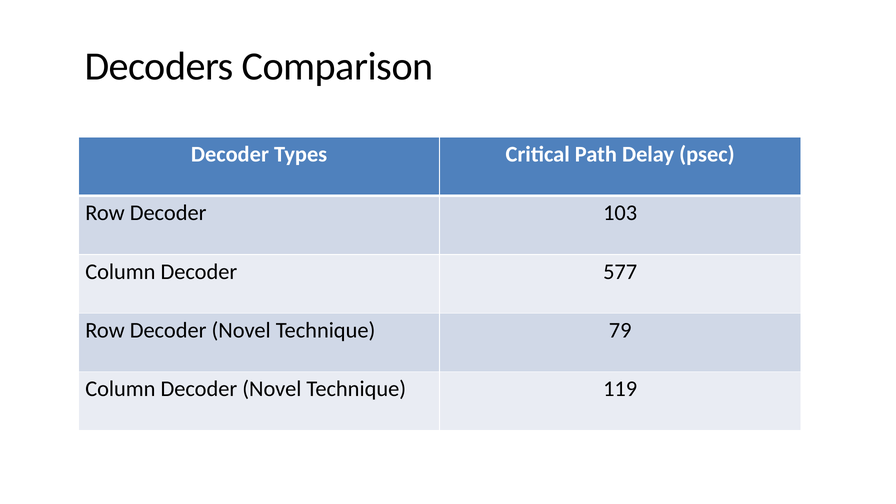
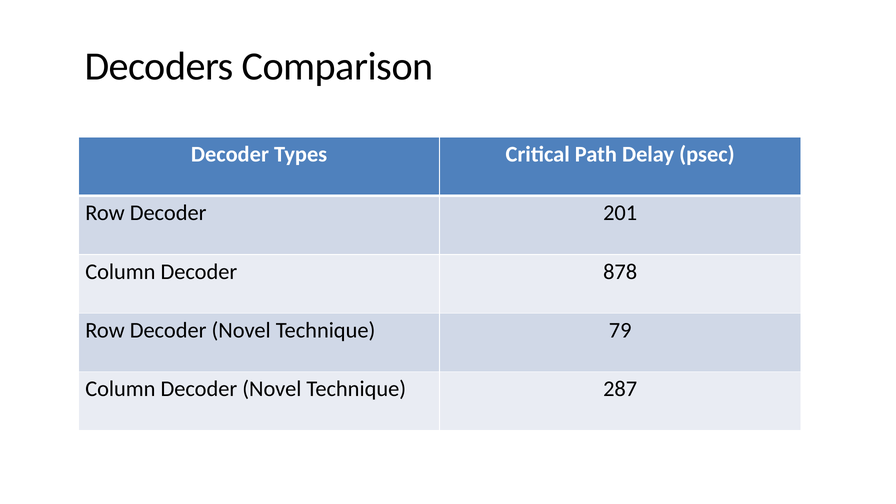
103: 103 -> 201
577: 577 -> 878
119: 119 -> 287
